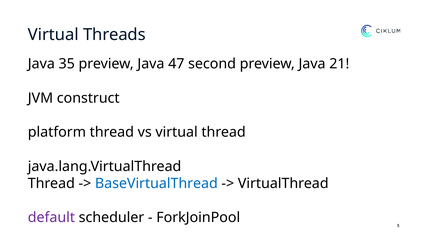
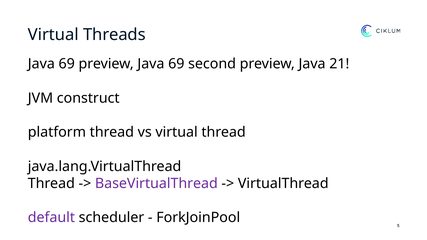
35 at (67, 64): 35 -> 69
preview Java 47: 47 -> 69
BaseVirtualThread colour: blue -> purple
